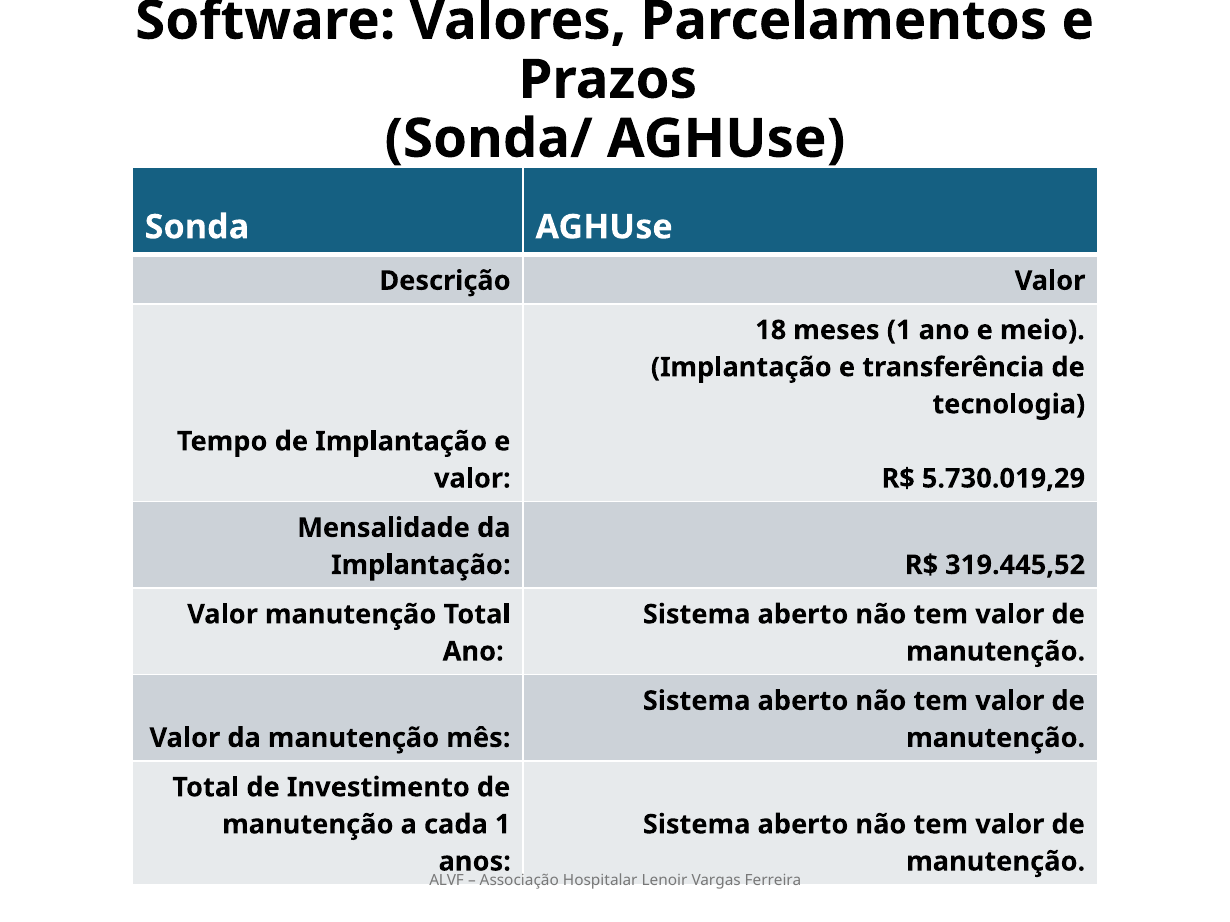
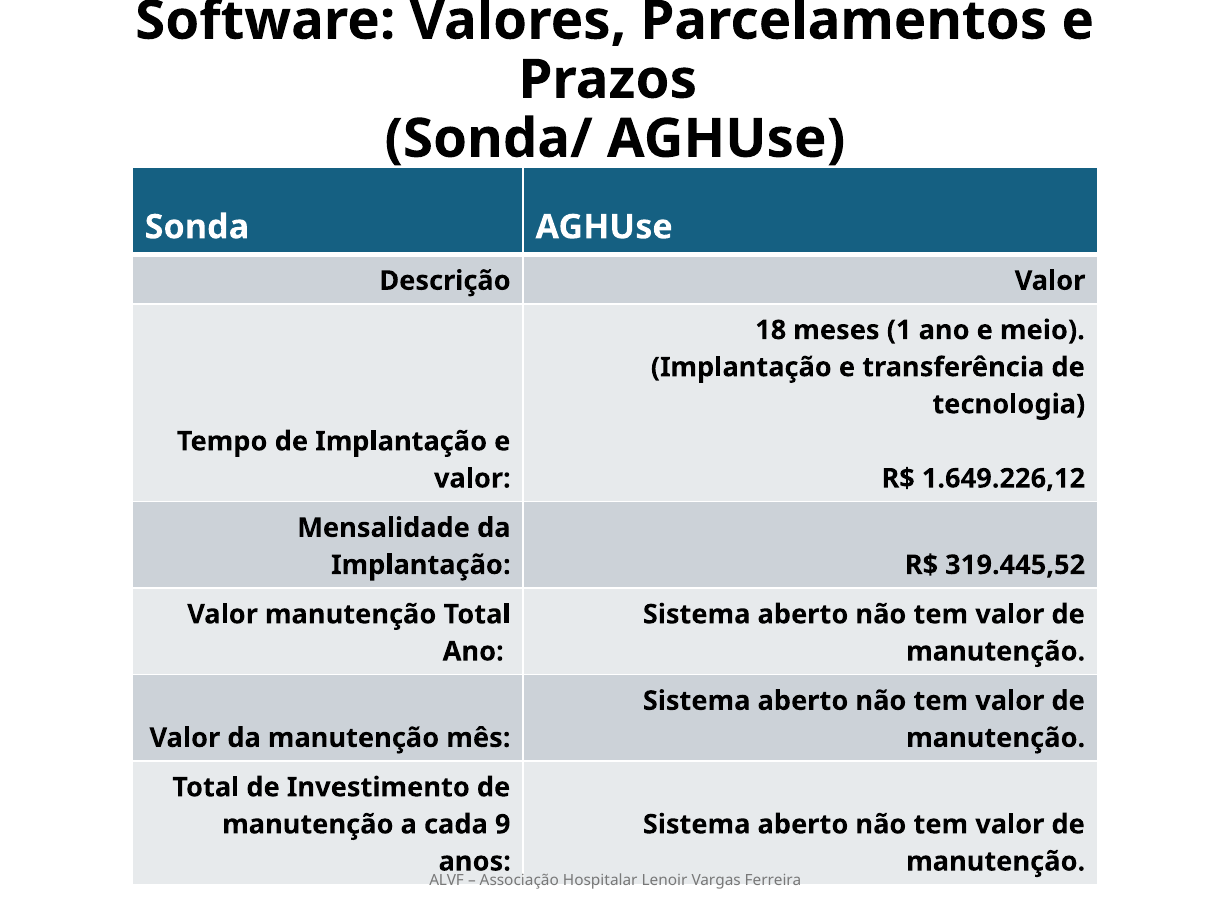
5.730.019,29: 5.730.019,29 -> 1.649.226,12
cada 1: 1 -> 9
